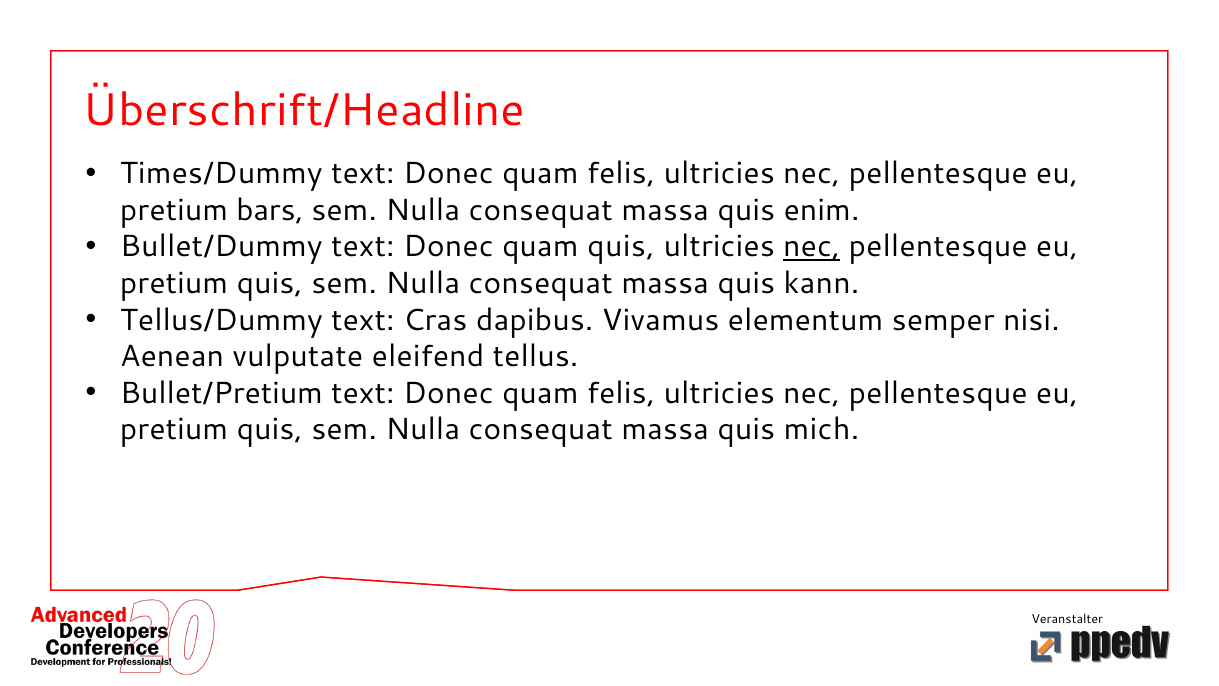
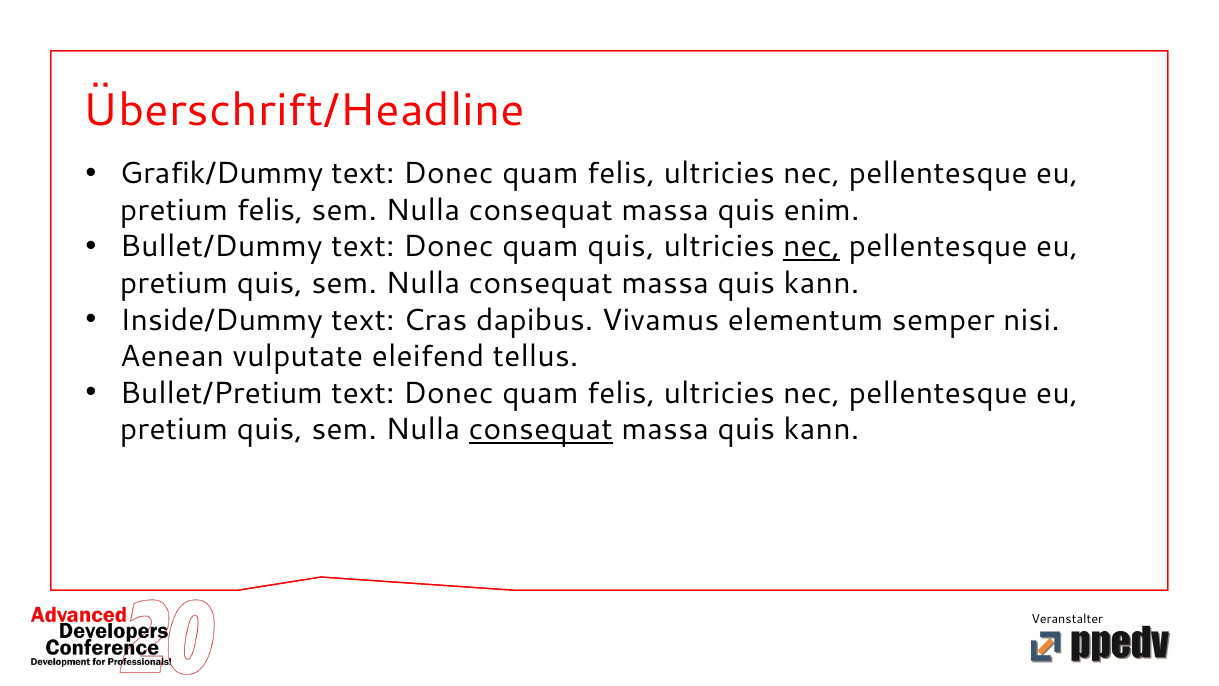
Times/Dummy: Times/Dummy -> Grafik/Dummy
pretium bars: bars -> felis
Tellus/Dummy: Tellus/Dummy -> Inside/Dummy
consequat at (541, 430) underline: none -> present
mich at (821, 430): mich -> kann
